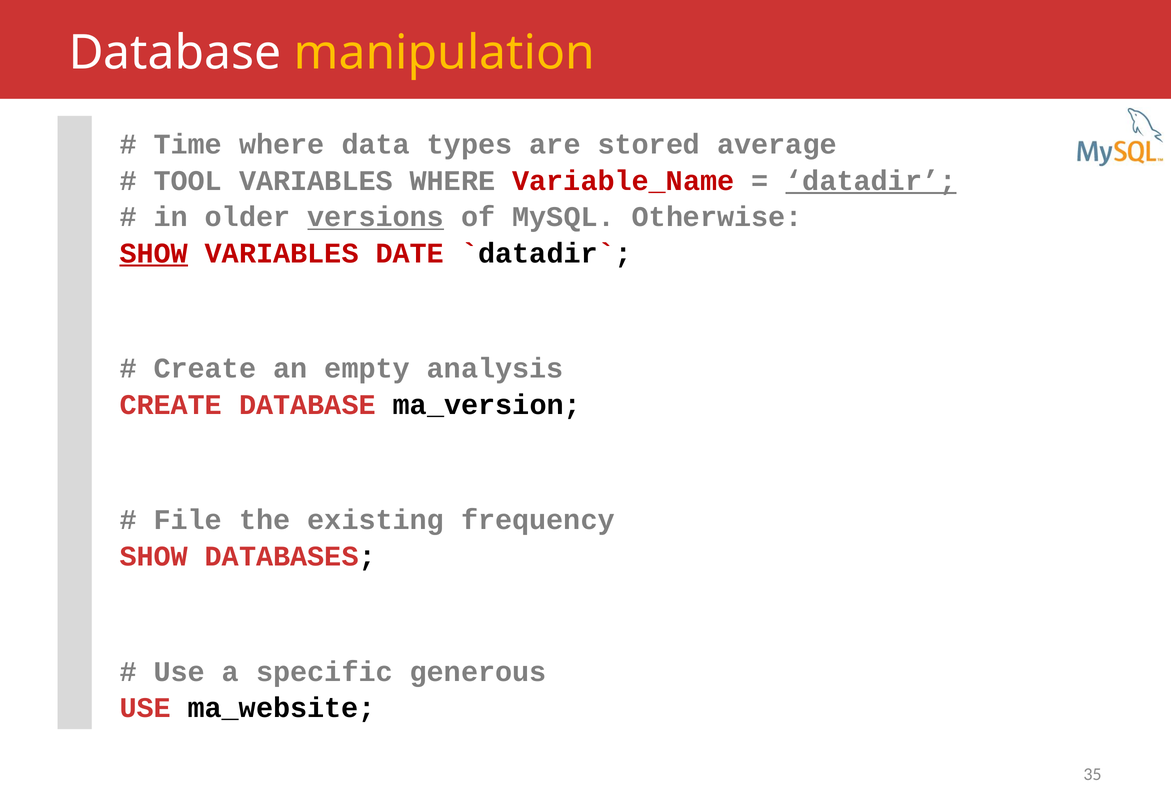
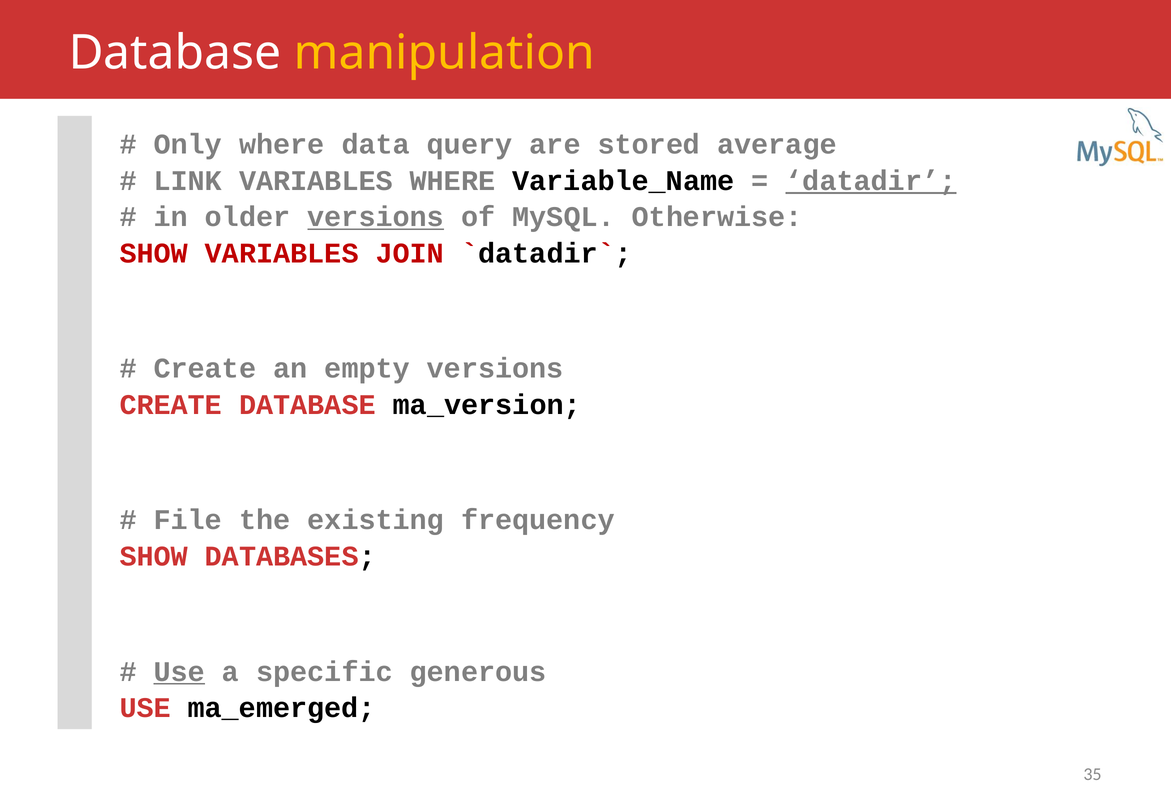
Time: Time -> Only
types: types -> query
TOOL: TOOL -> LINK
Variable_Name colour: red -> black
SHOW at (154, 253) underline: present -> none
DATE: DATE -> JOIN
empty analysis: analysis -> versions
Use at (179, 671) underline: none -> present
ma_website: ma_website -> ma_emerged
